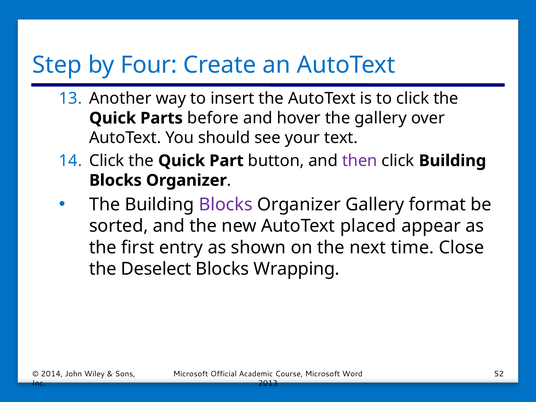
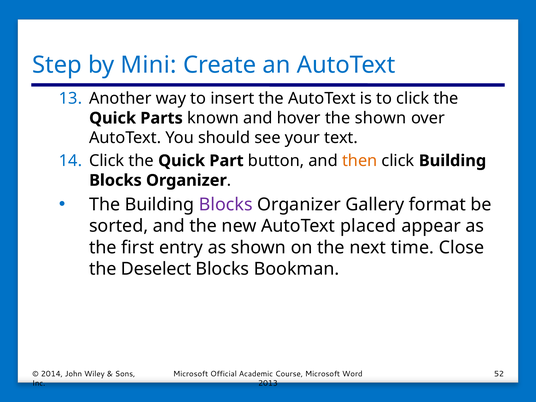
Four: Four -> Mini
before: before -> known
the gallery: gallery -> shown
then colour: purple -> orange
Wrapping: Wrapping -> Bookman
